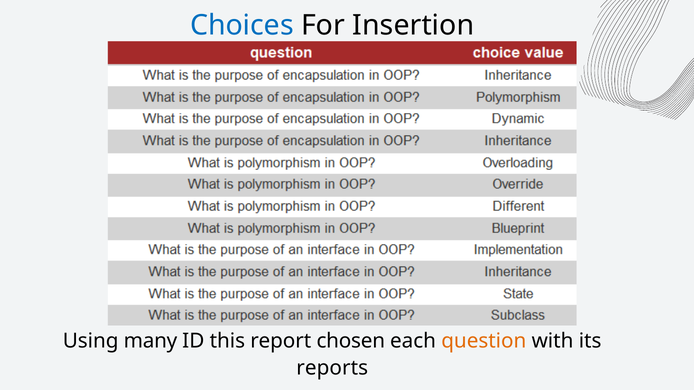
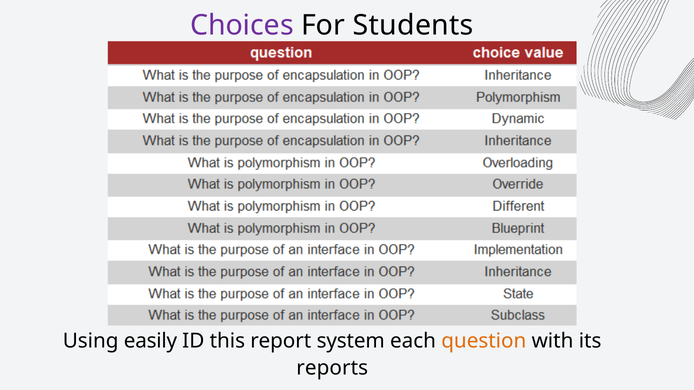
Choices colour: blue -> purple
Insertion: Insertion -> Students
many: many -> easily
chosen: chosen -> system
